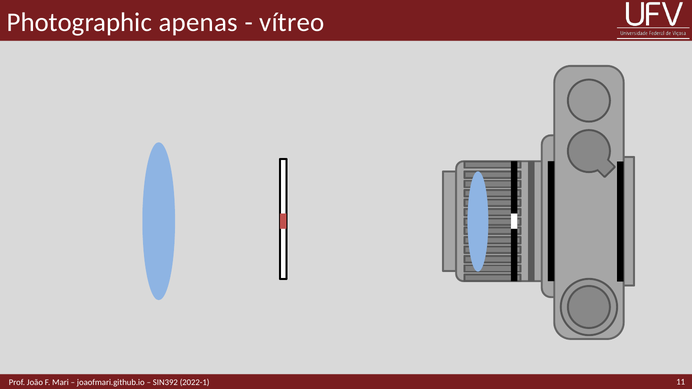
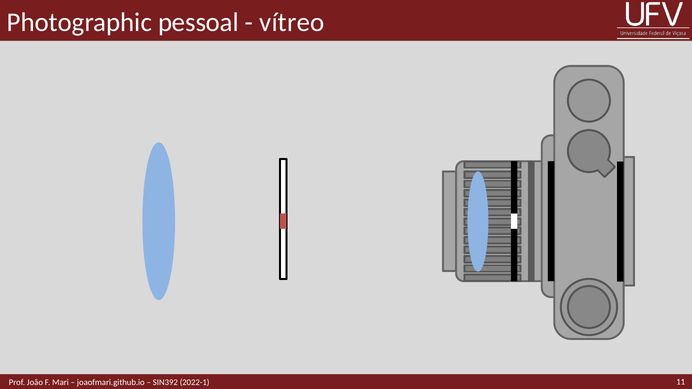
apenas: apenas -> pessoal
